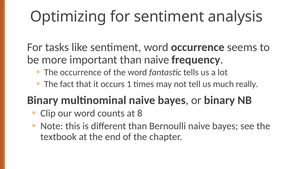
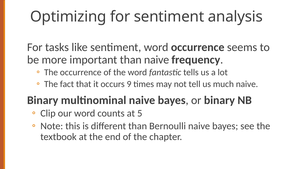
1: 1 -> 9
much really: really -> naive
8: 8 -> 5
